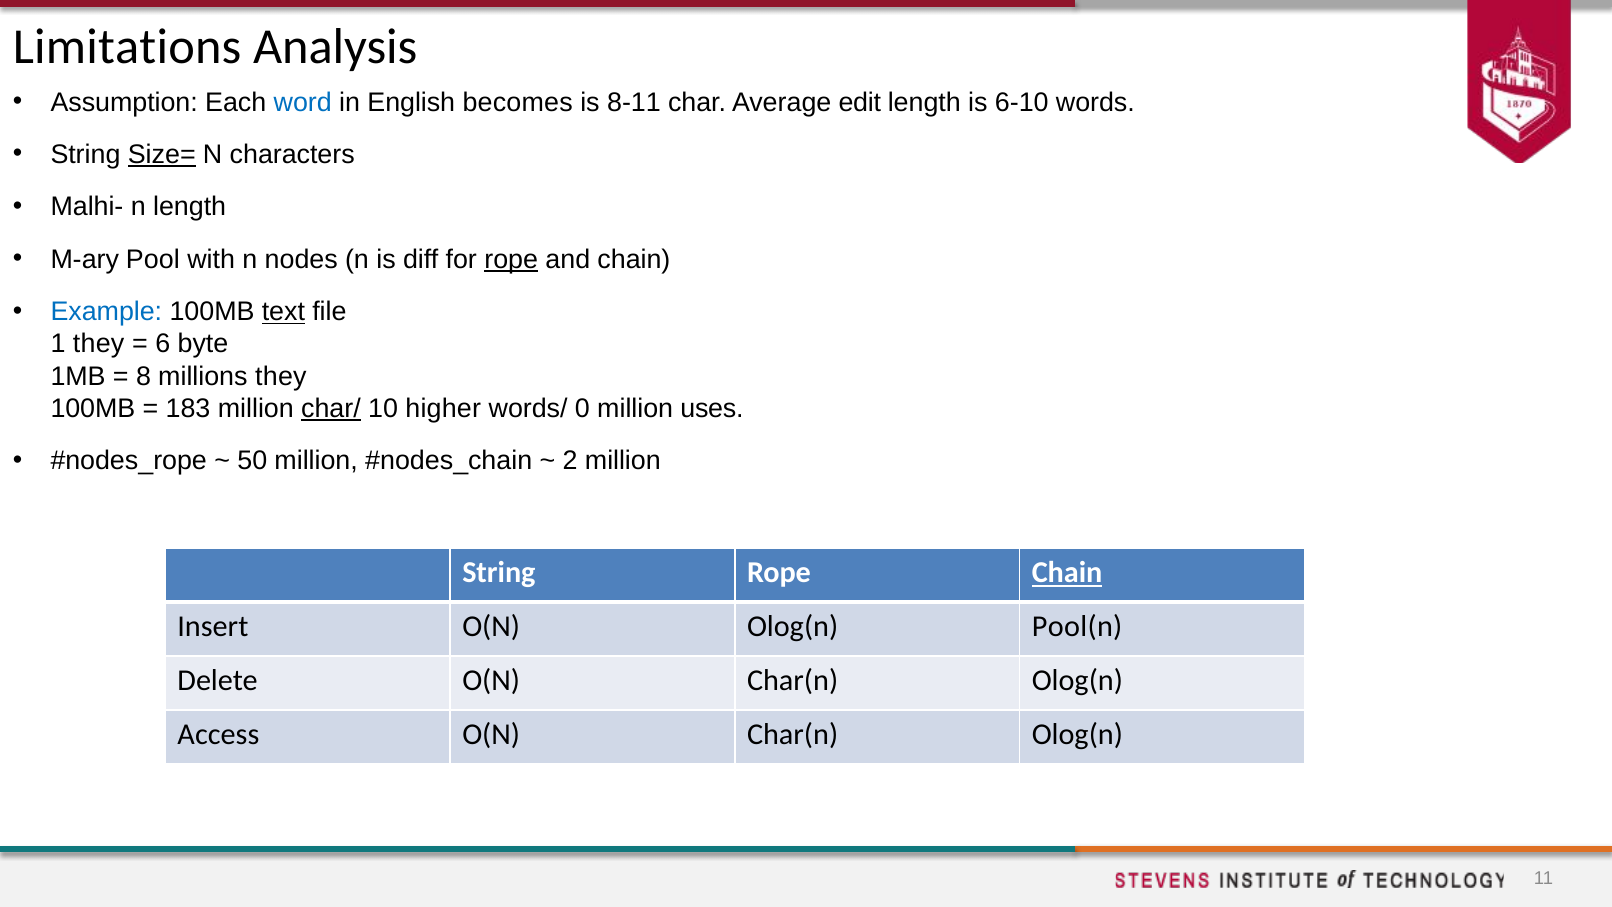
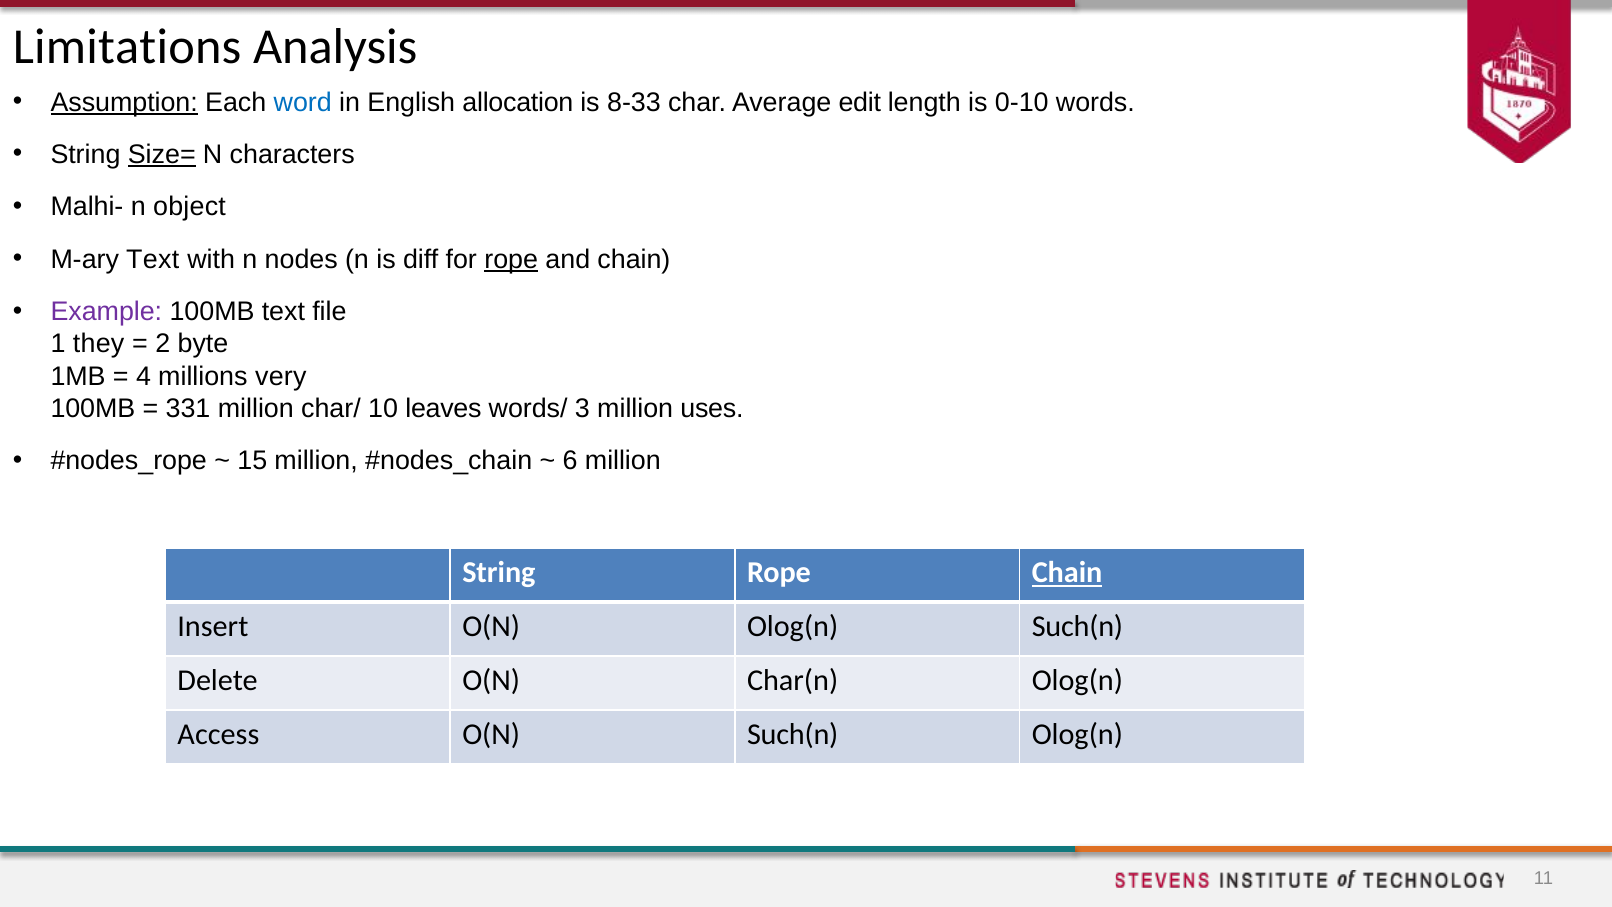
Assumption underline: none -> present
becomes: becomes -> allocation
8-11: 8-11 -> 8-33
6-10: 6-10 -> 0-10
n length: length -> object
M-ary Pool: Pool -> Text
Example colour: blue -> purple
text at (283, 312) underline: present -> none
6: 6 -> 2
8: 8 -> 4
millions they: they -> very
183: 183 -> 331
char/ underline: present -> none
higher: higher -> leaves
0: 0 -> 3
50: 50 -> 15
2: 2 -> 6
Olog(n Pool(n: Pool(n -> Such(n
Char(n at (793, 735): Char(n -> Such(n
